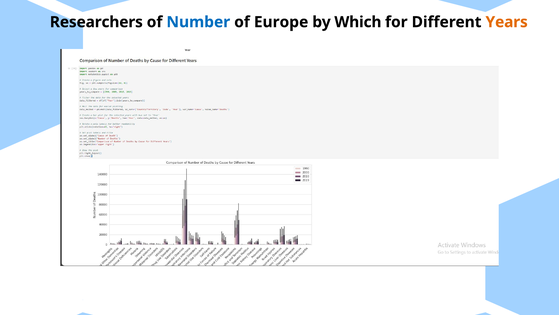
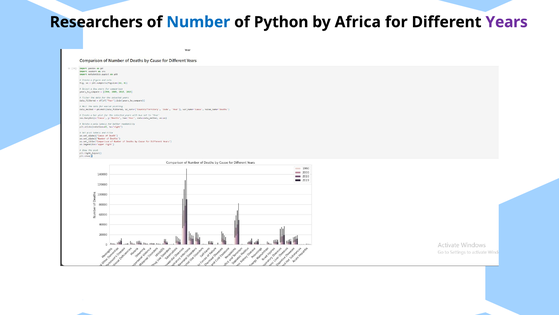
Europe: Europe -> Python
Which: Which -> Africa
Years colour: orange -> purple
